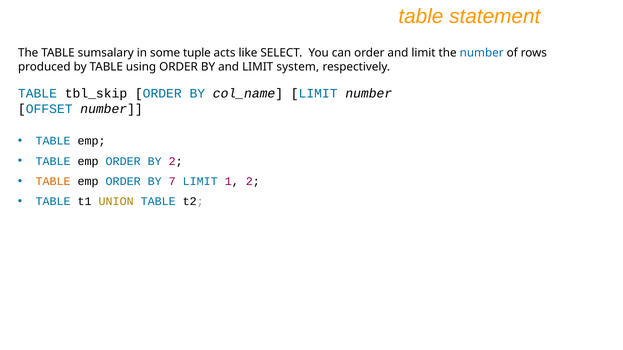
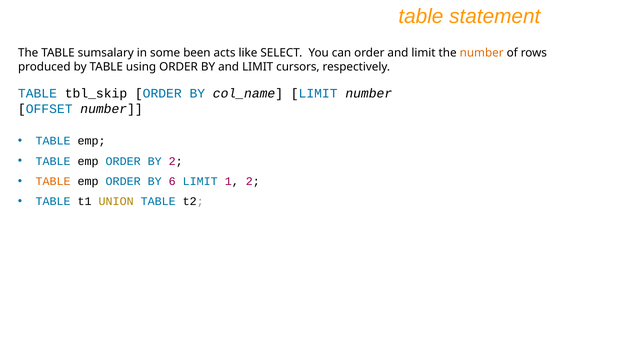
tuple: tuple -> been
number at (482, 53) colour: blue -> orange
system: system -> cursors
7: 7 -> 6
